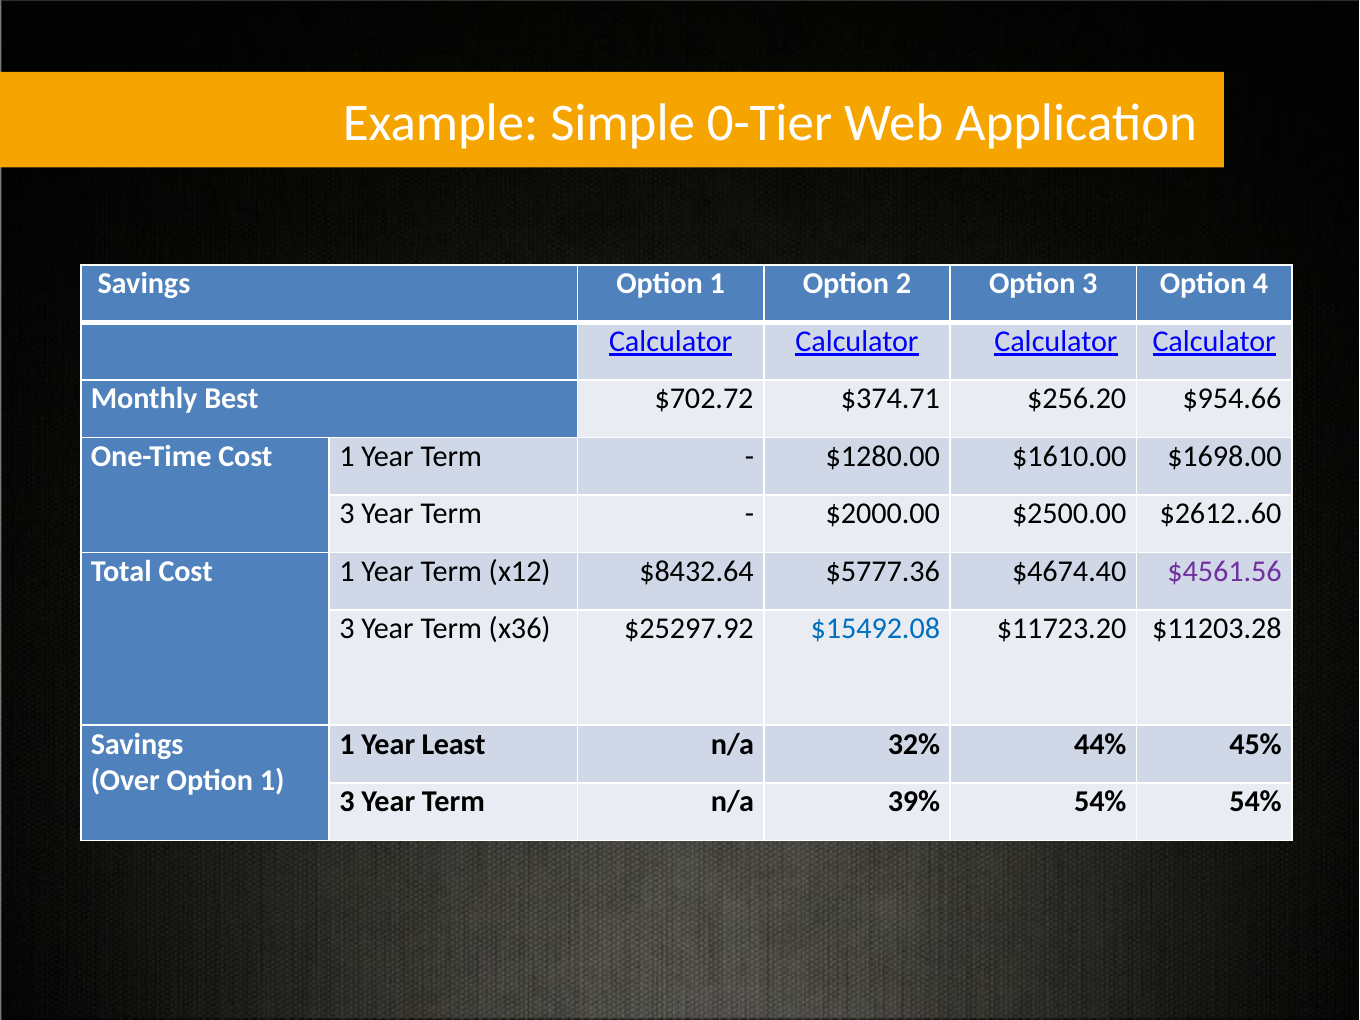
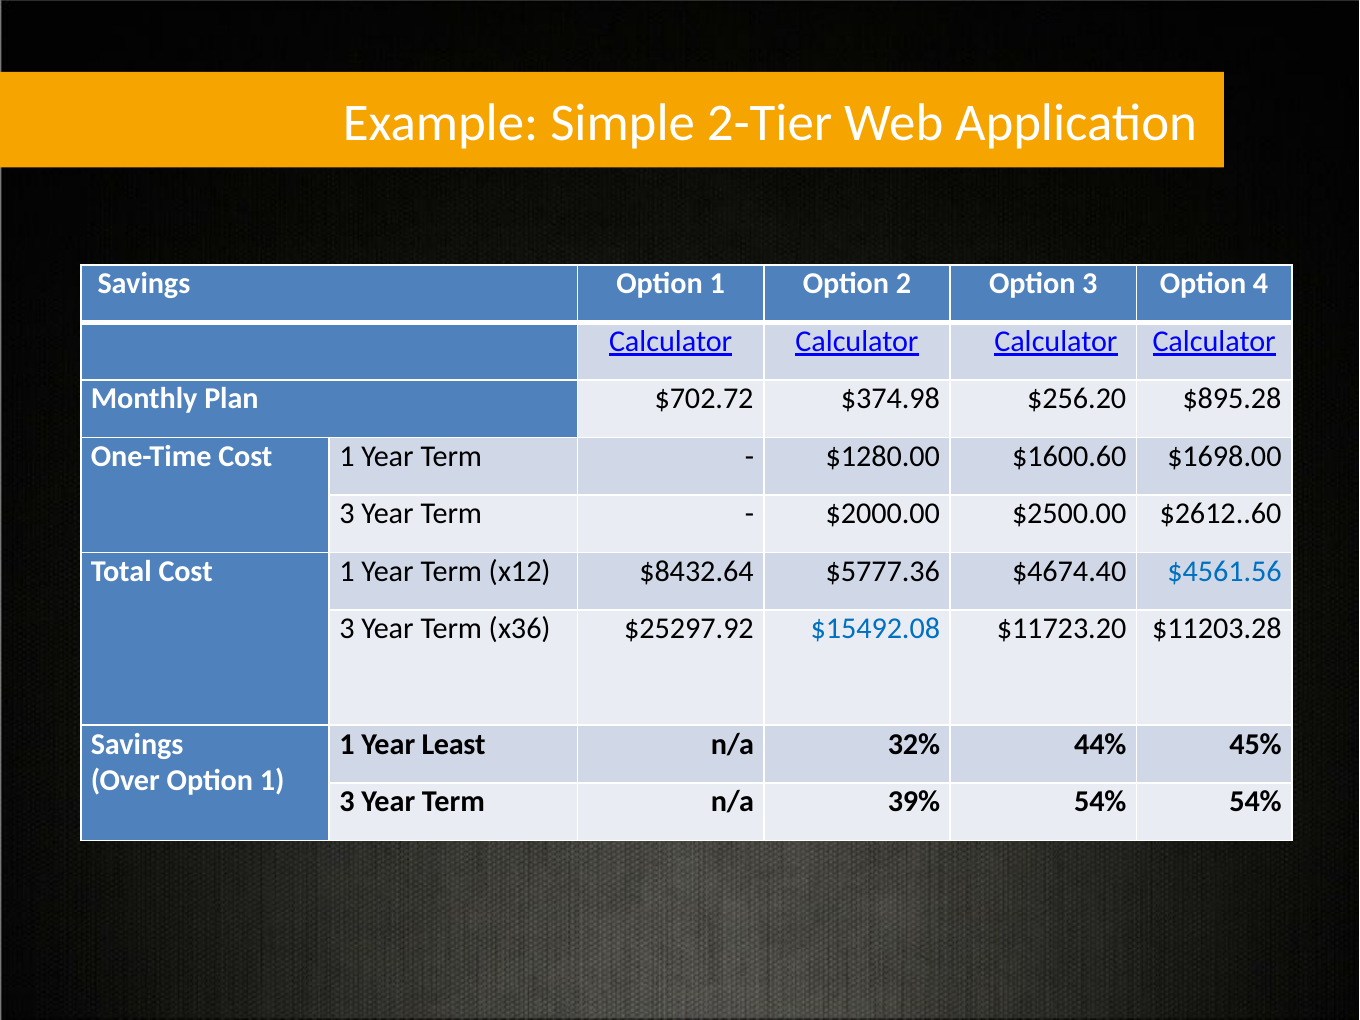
0-Tier: 0-Tier -> 2-Tier
Best: Best -> Plan
$374.71: $374.71 -> $374.98
$954.66: $954.66 -> $895.28
$1610.00: $1610.00 -> $1600.60
$4561.56 colour: purple -> blue
